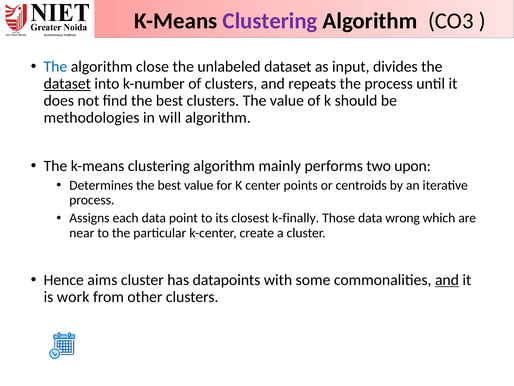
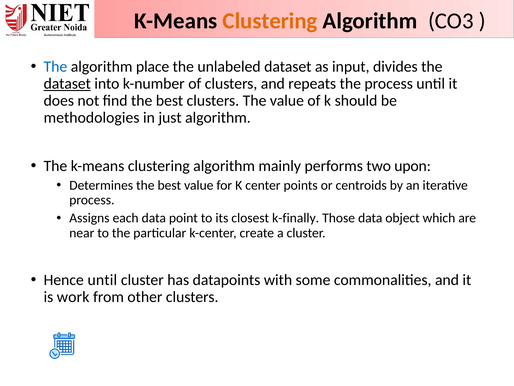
Clustering at (270, 21) colour: purple -> orange
close: close -> place
will: will -> just
wrong: wrong -> object
Hence aims: aims -> until
and at (447, 280) underline: present -> none
